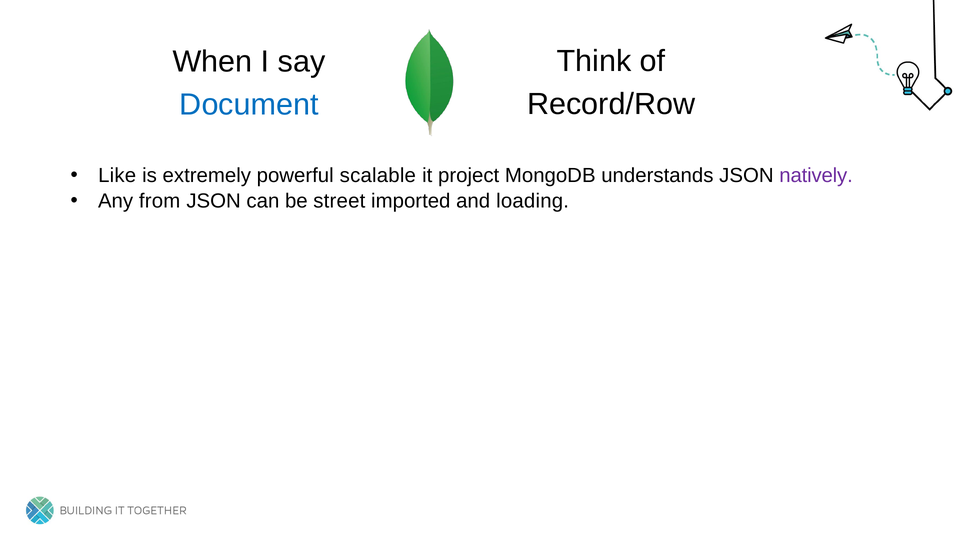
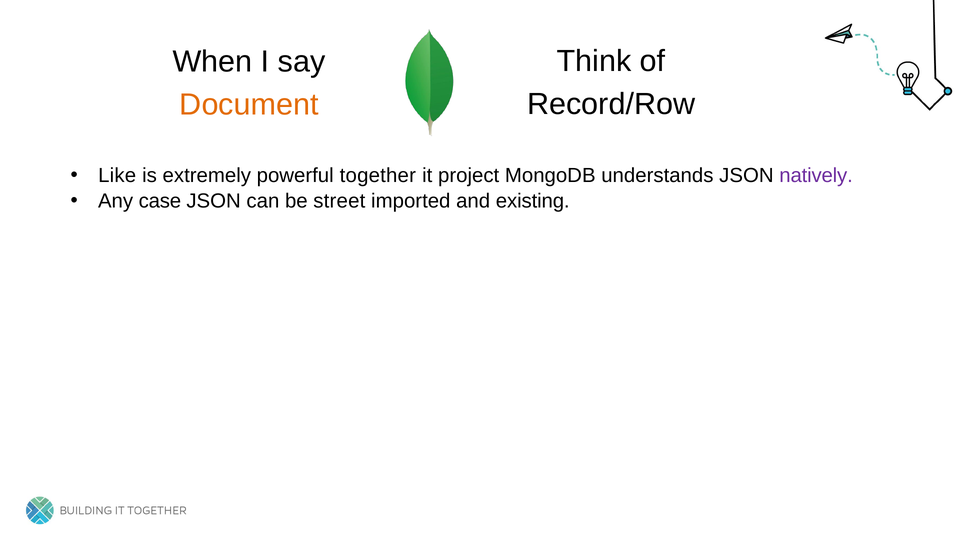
Document colour: blue -> orange
scalable: scalable -> together
from: from -> case
loading: loading -> existing
